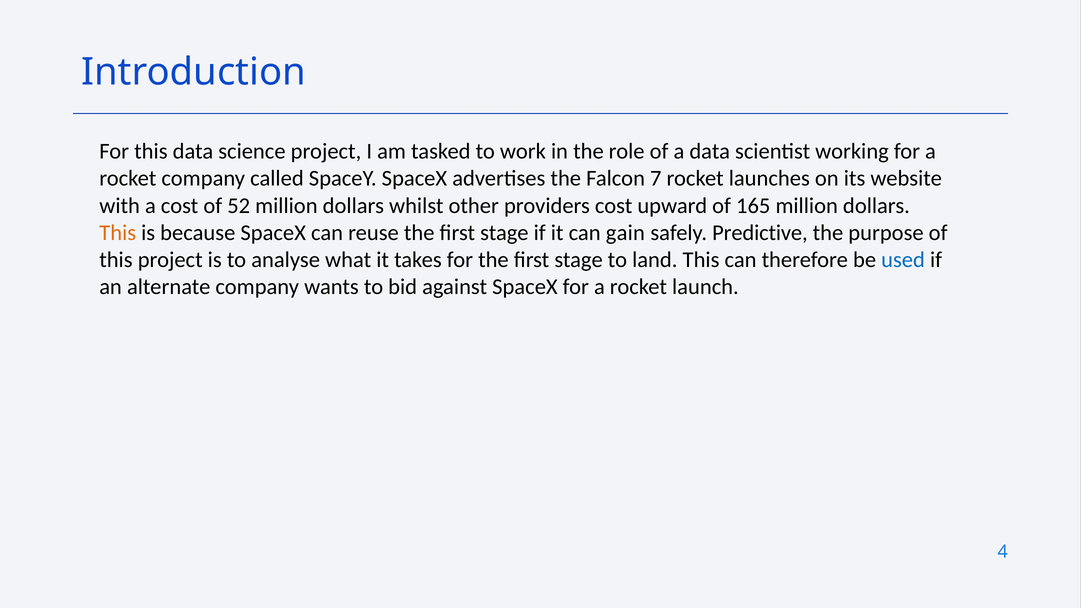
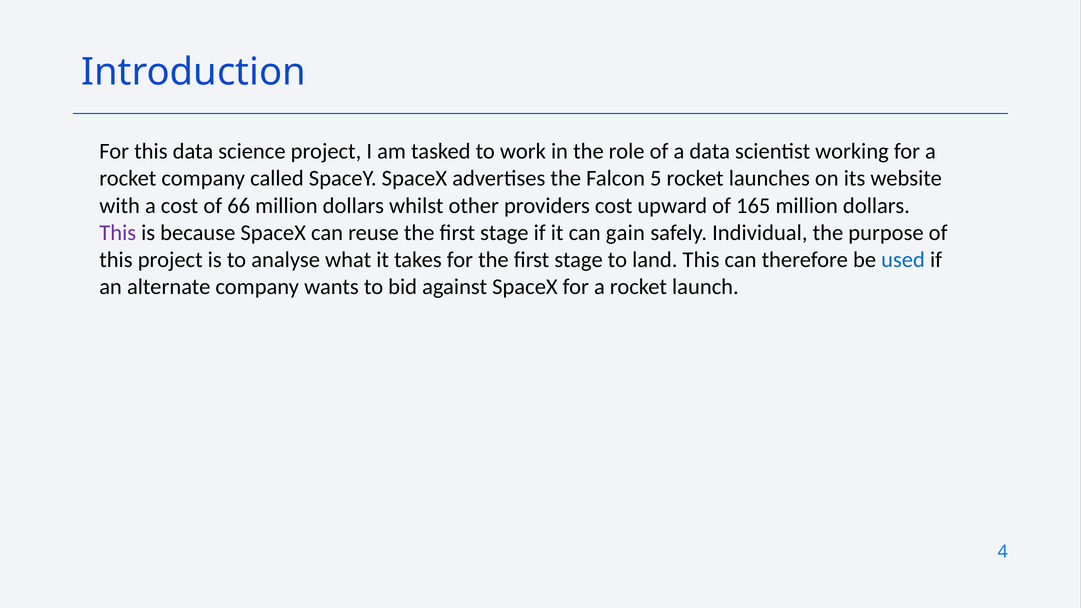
7: 7 -> 5
52: 52 -> 66
This at (118, 233) colour: orange -> purple
Predictive: Predictive -> Individual
